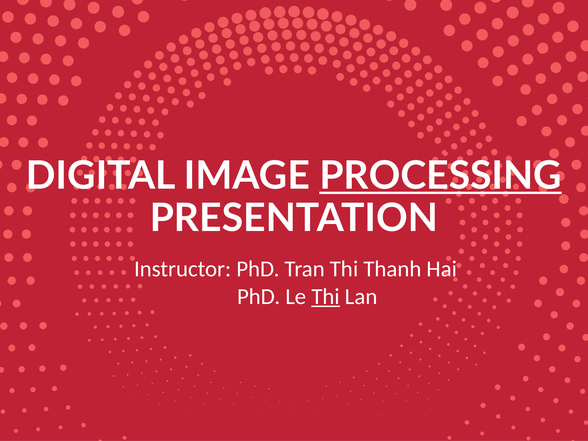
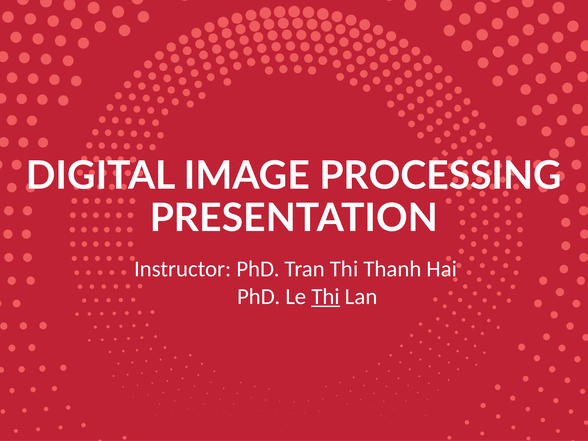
PROCESSING underline: present -> none
